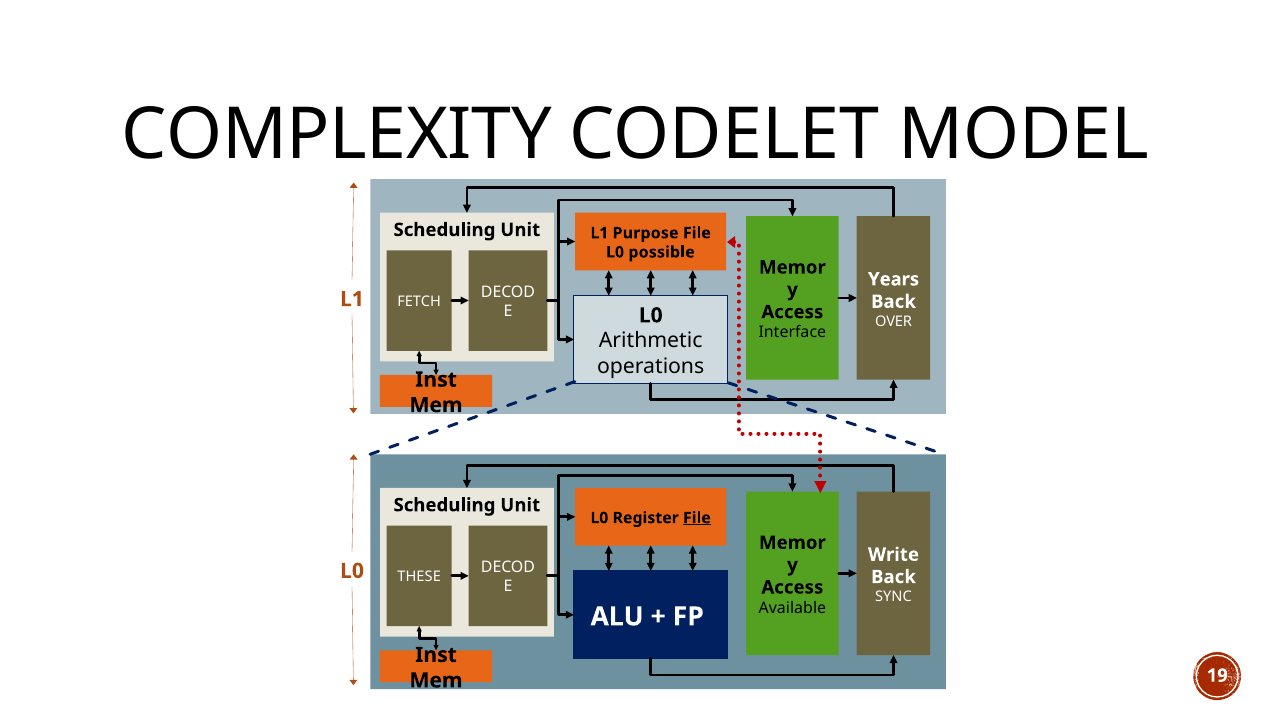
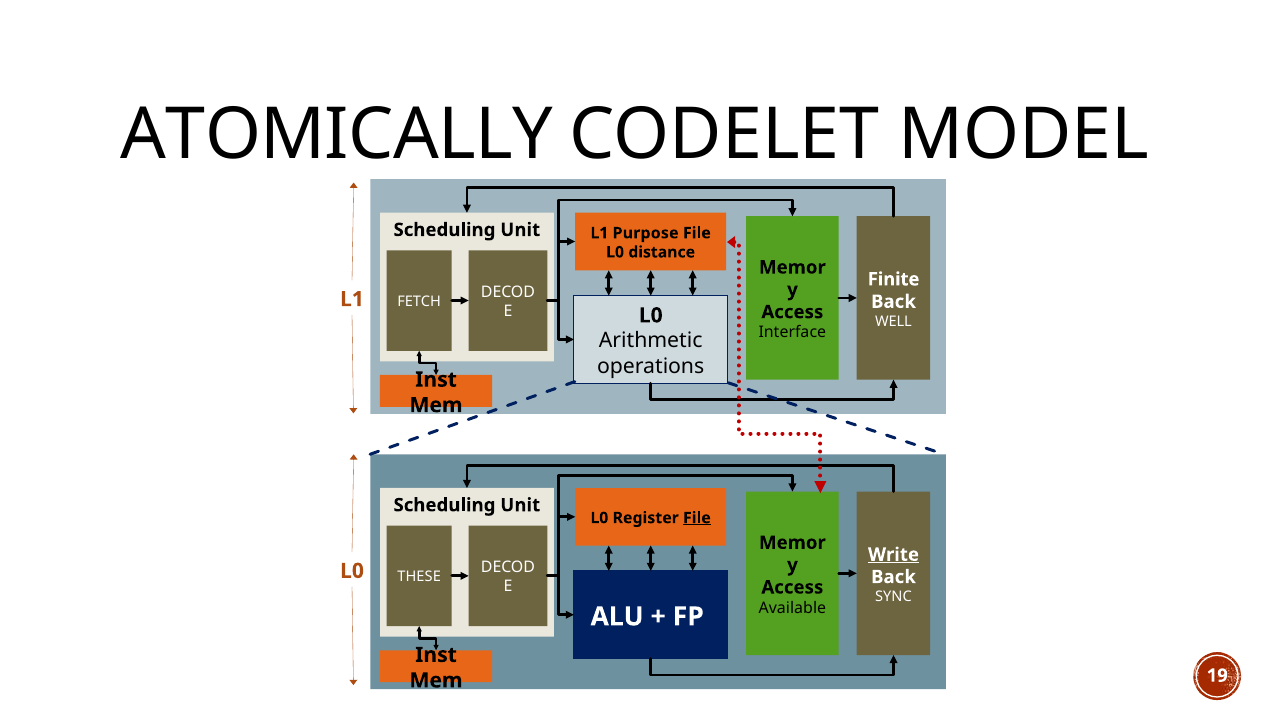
COMPLEXITY: COMPLEXITY -> ATOMICALLY
possible: possible -> distance
Years: Years -> Finite
OVER: OVER -> WELL
Write underline: none -> present
